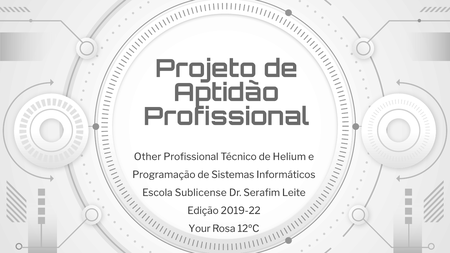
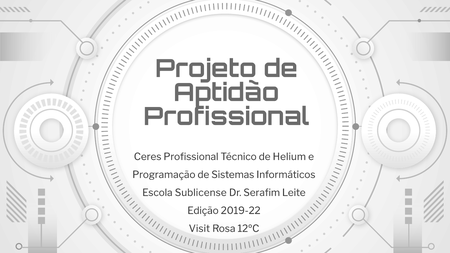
Other: Other -> Ceres
Your: Your -> Visit
